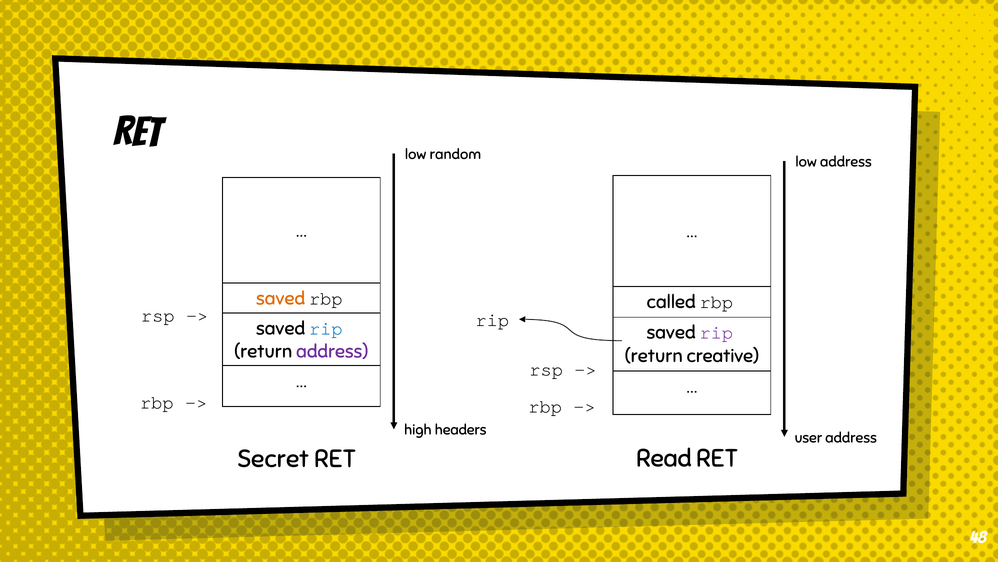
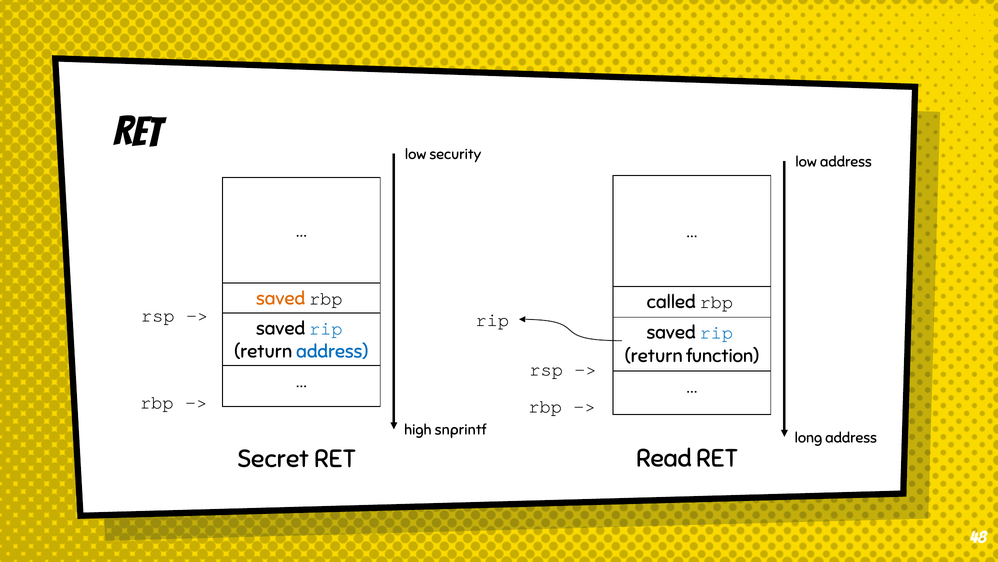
random: random -> security
rip at (716, 332) colour: purple -> blue
address at (332, 351) colour: purple -> blue
creative: creative -> function
headers: headers -> snprintf
user: user -> long
